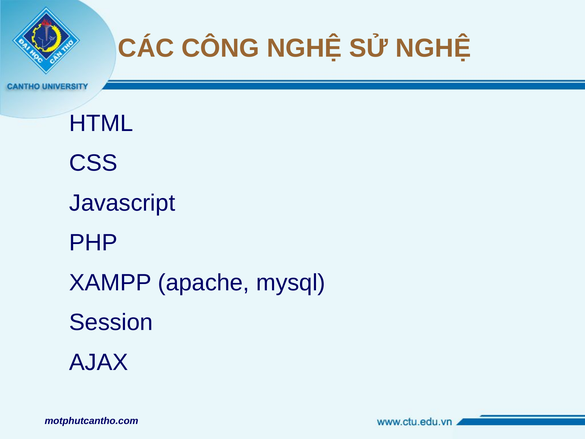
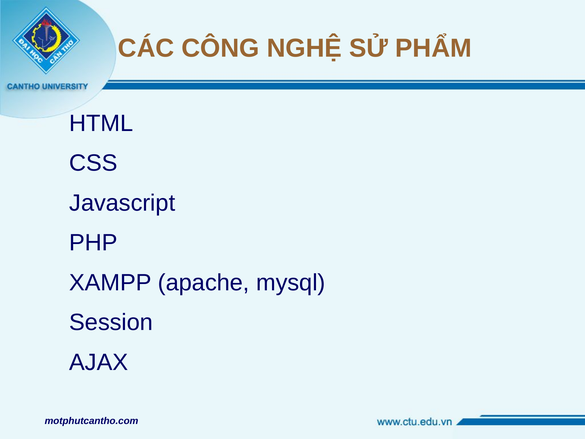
SỬ NGHỆ: NGHỆ -> PHẨM
